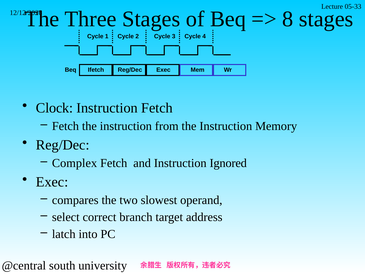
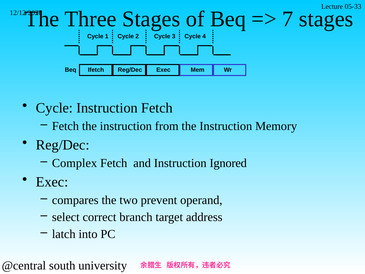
8: 8 -> 7
Clock at (55, 108): Clock -> Cycle
slowest: slowest -> prevent
